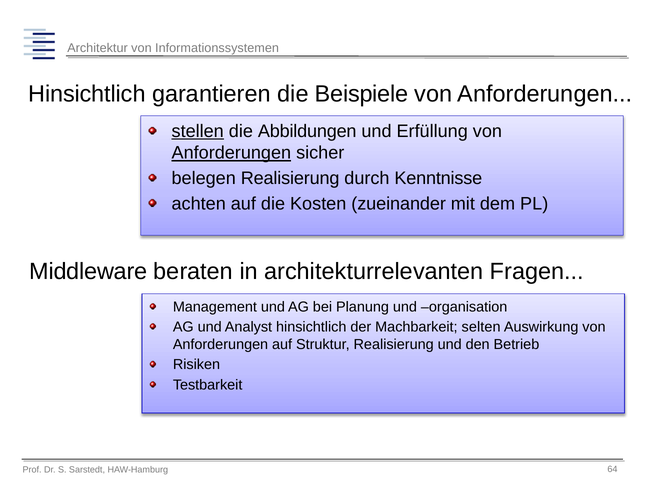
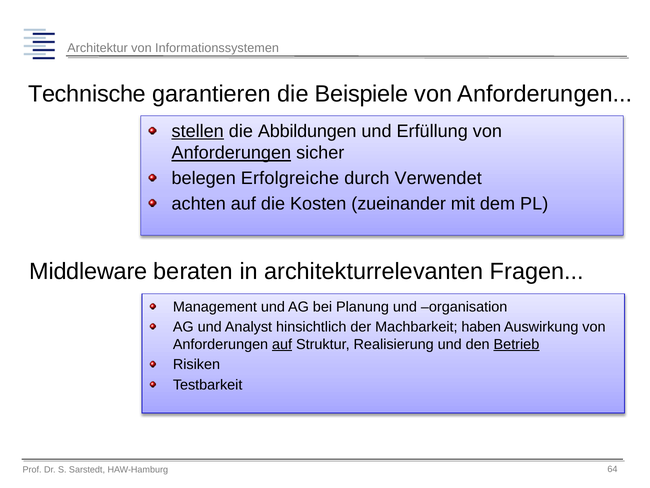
Hinsichtlich at (87, 94): Hinsichtlich -> Technische
belegen Realisierung: Realisierung -> Erfolgreiche
Kenntnisse: Kenntnisse -> Verwendet
selten: selten -> haben
auf at (282, 344) underline: none -> present
Betrieb underline: none -> present
